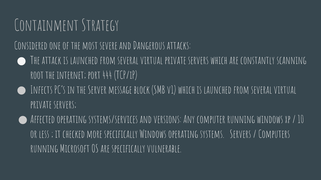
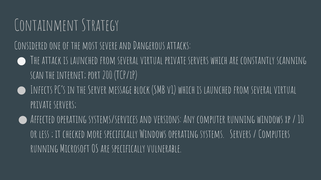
root: root -> scan
444: 444 -> 200
